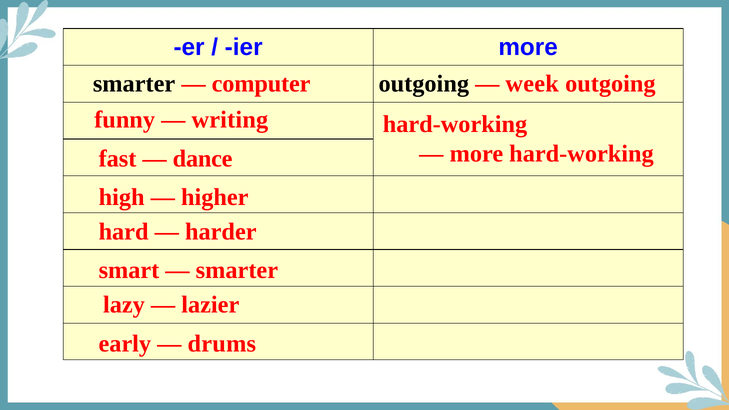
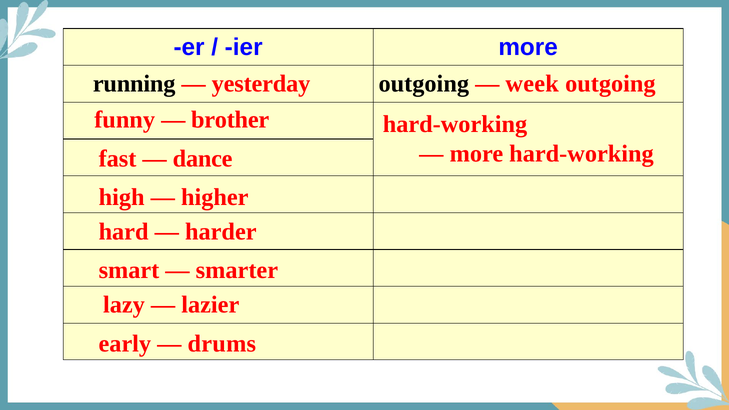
smarter at (134, 84): smarter -> running
computer: computer -> yesterday
writing: writing -> brother
